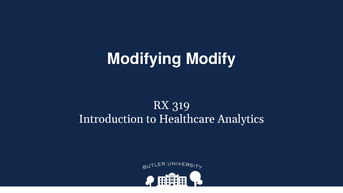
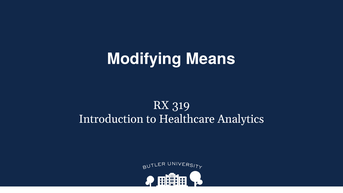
Modify: Modify -> Means
